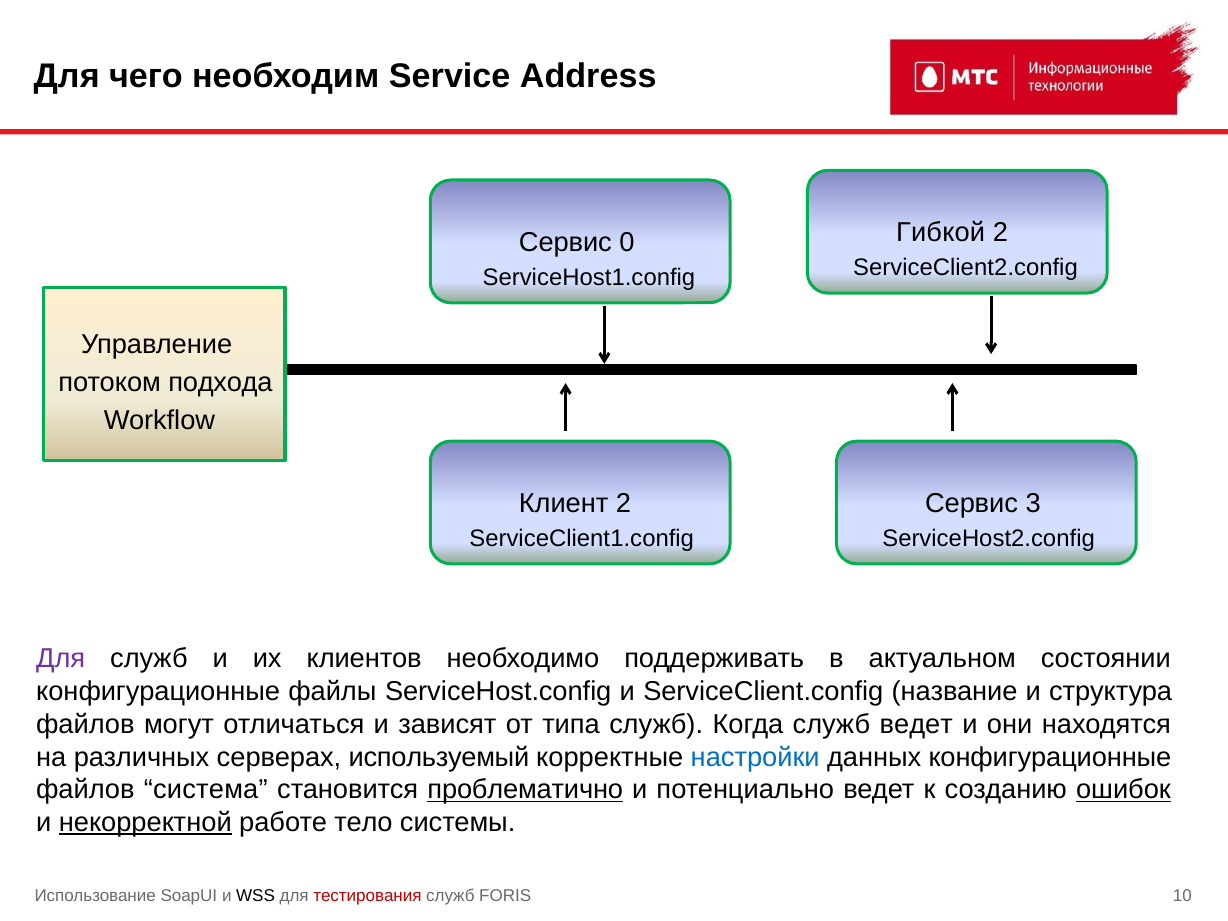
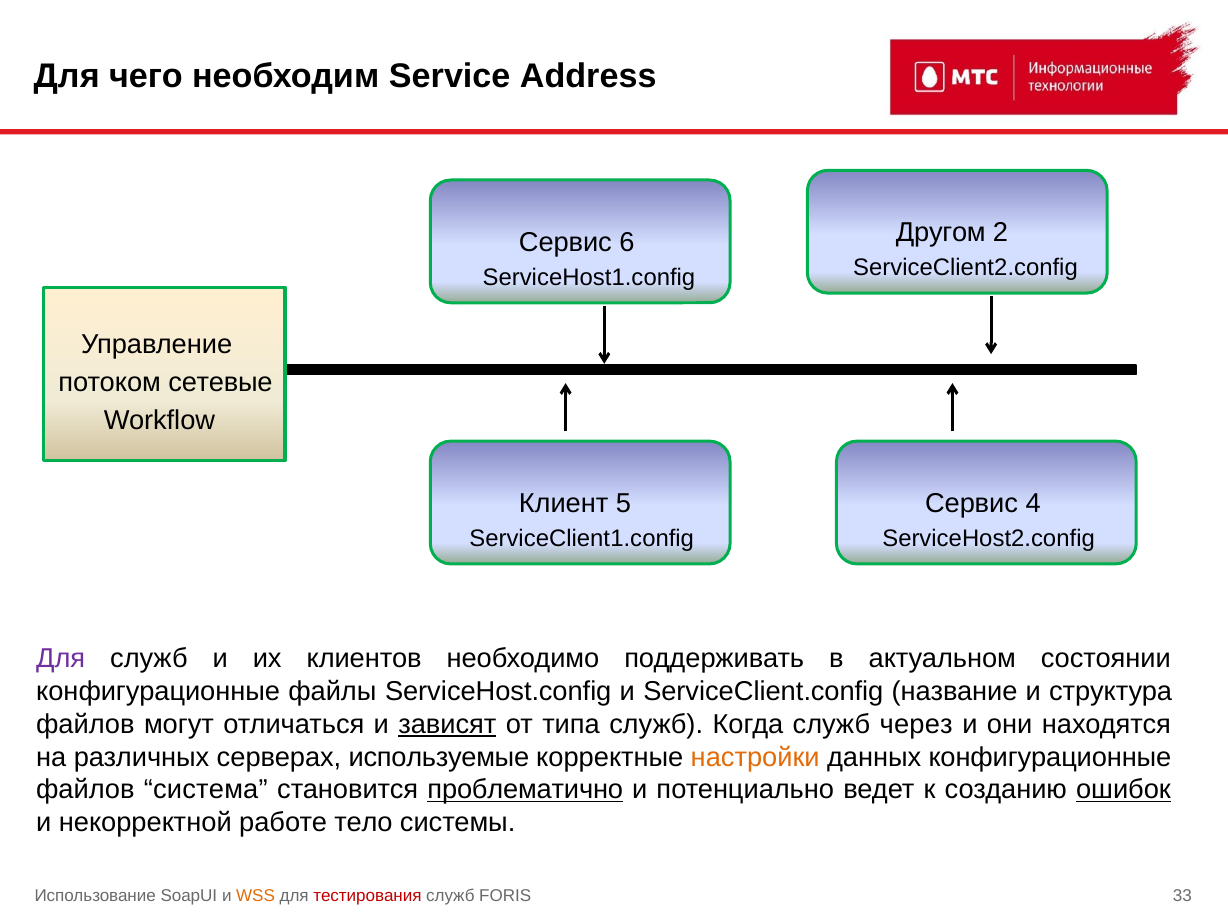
Гибкой: Гибкой -> Другом
0: 0 -> 6
подхода: подхода -> сетевые
Клиент 2: 2 -> 5
3: 3 -> 4
зависят underline: none -> present
служб ведет: ведет -> через
используемый: используемый -> используемые
настройки colour: blue -> orange
некорректной underline: present -> none
WSS colour: black -> orange
10: 10 -> 33
